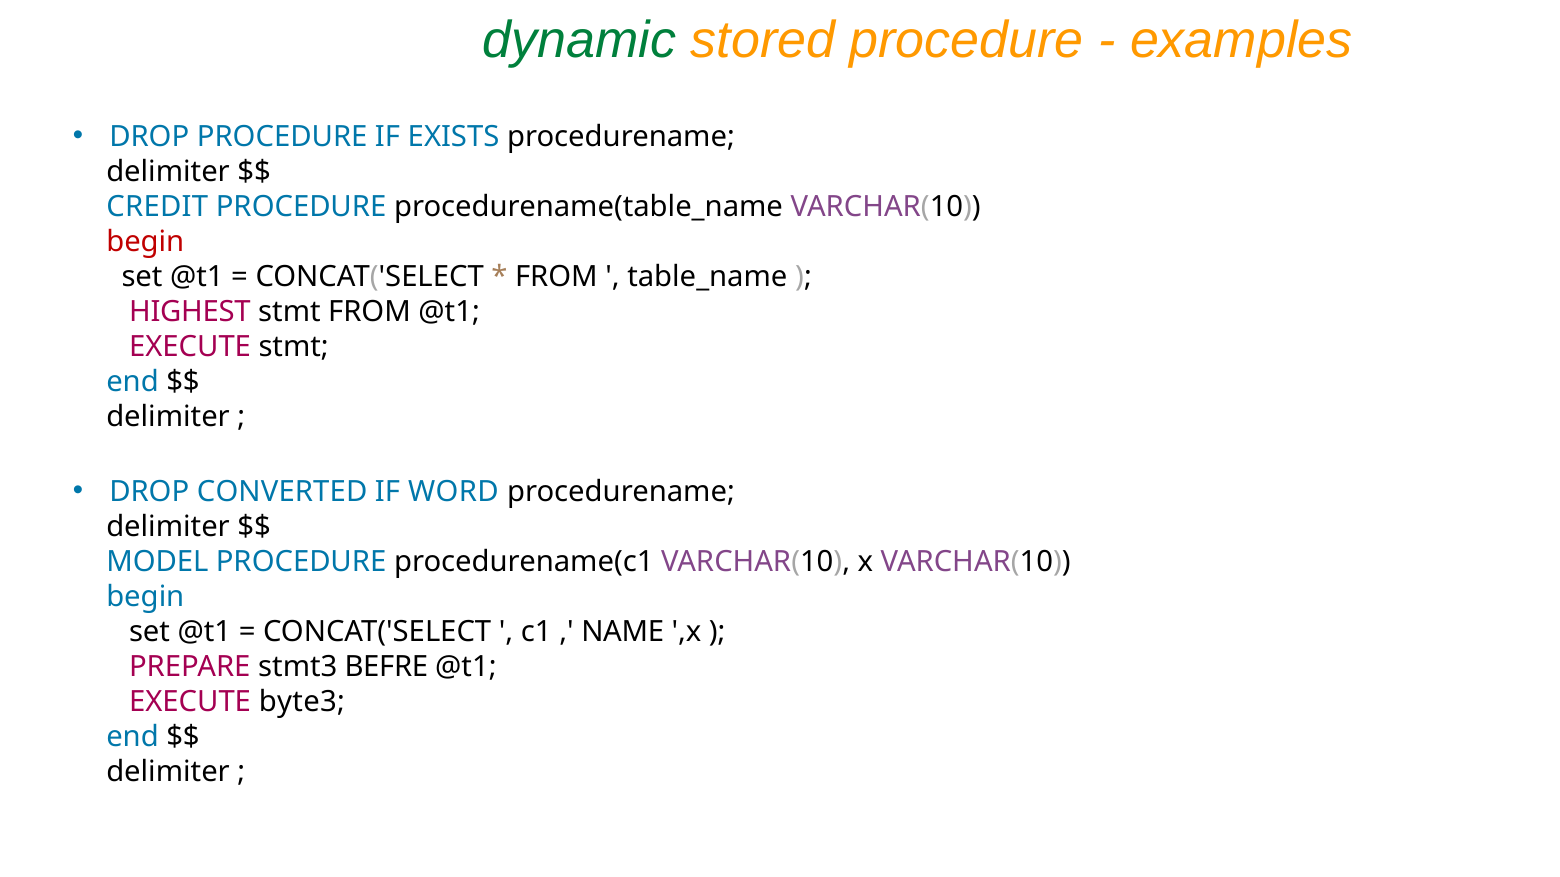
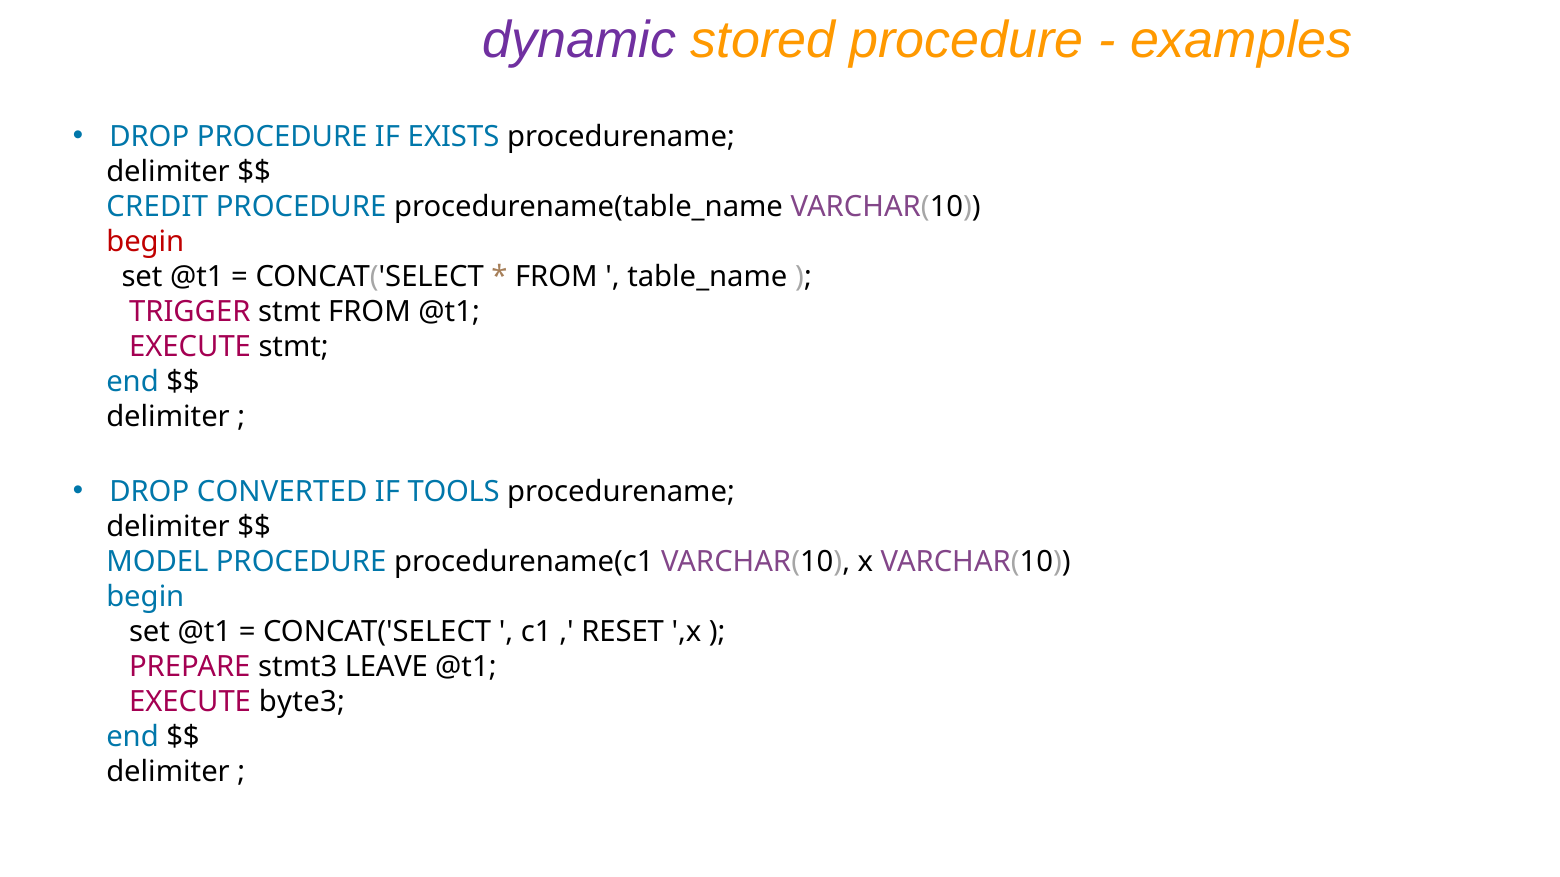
dynamic colour: green -> purple
HIGHEST: HIGHEST -> TRIGGER
WORD: WORD -> TOOLS
NAME: NAME -> RESET
BEFRE: BEFRE -> LEAVE
